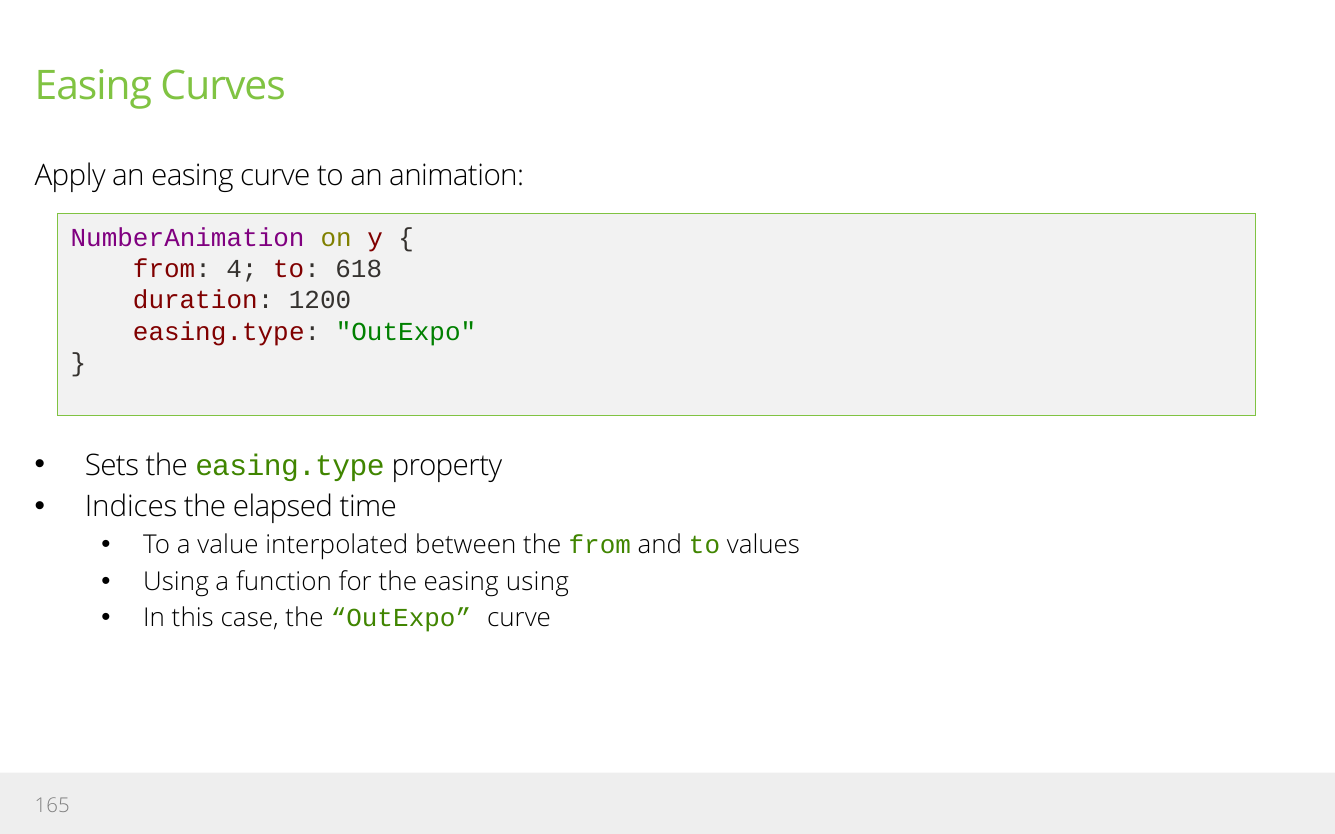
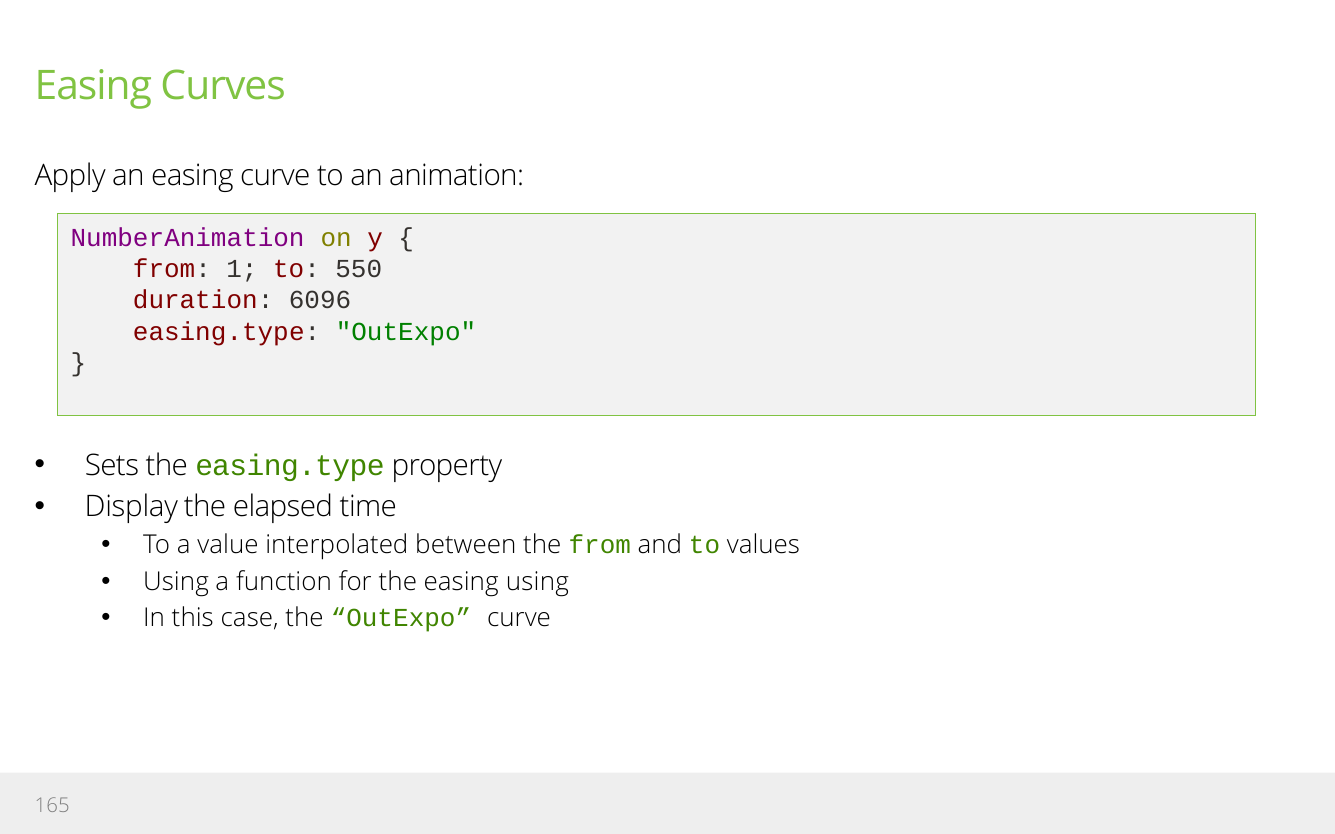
4: 4 -> 1
618: 618 -> 550
1200: 1200 -> 6096
Indices: Indices -> Display
